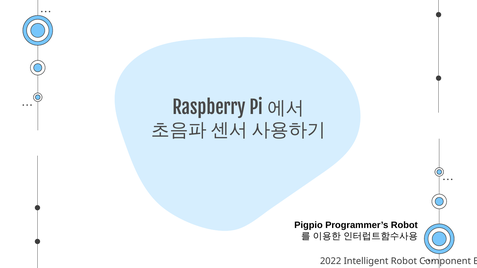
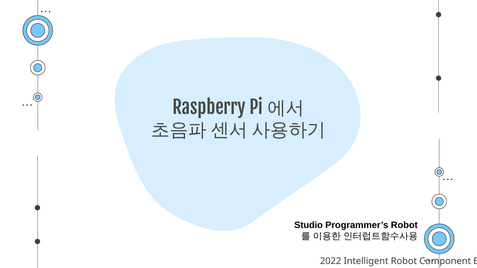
Pigpio: Pigpio -> Studio
